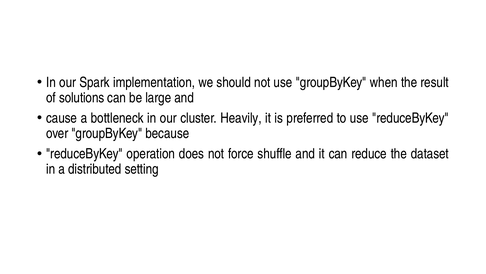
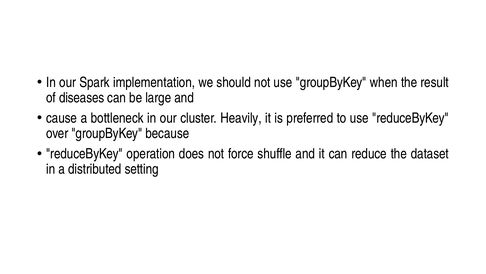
solutions: solutions -> diseases
